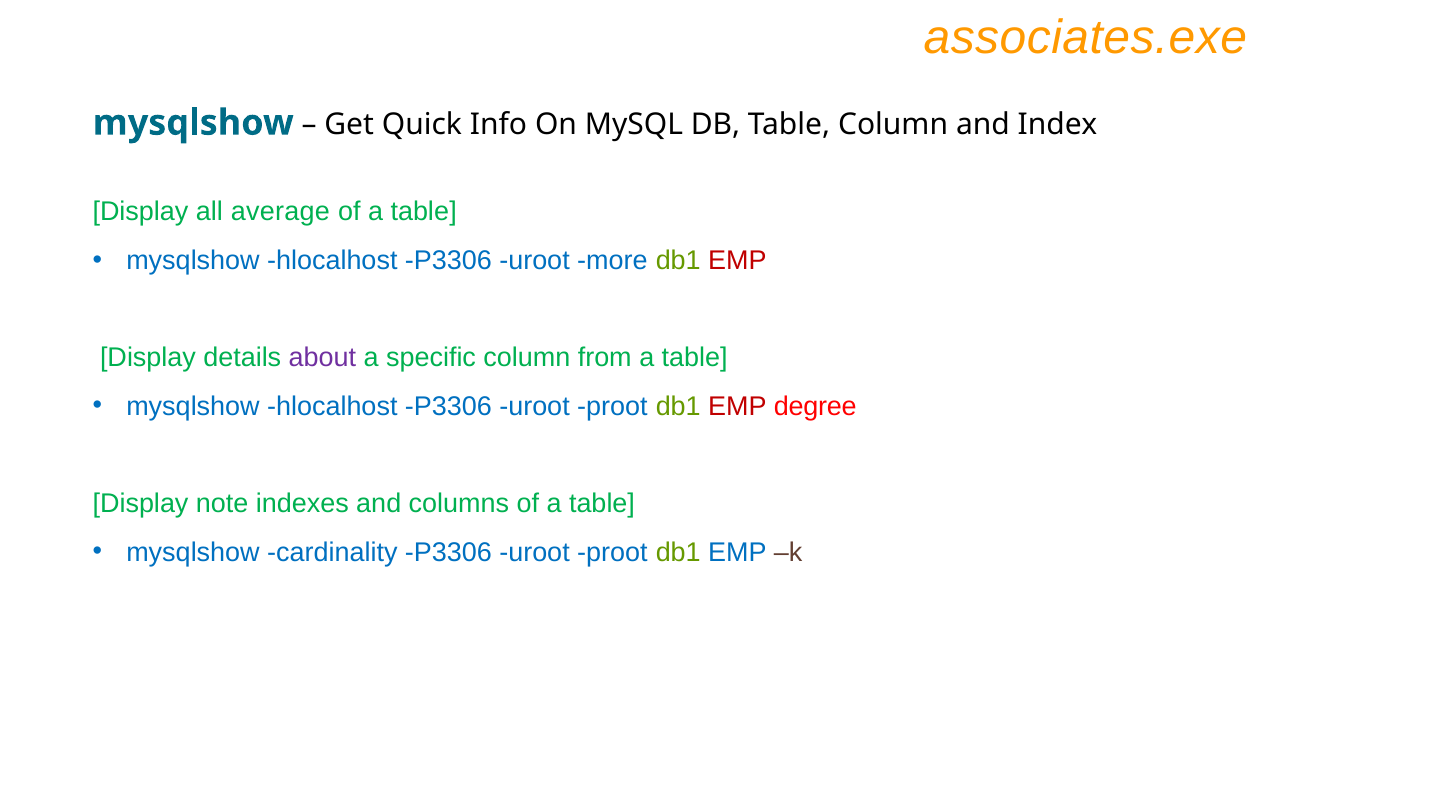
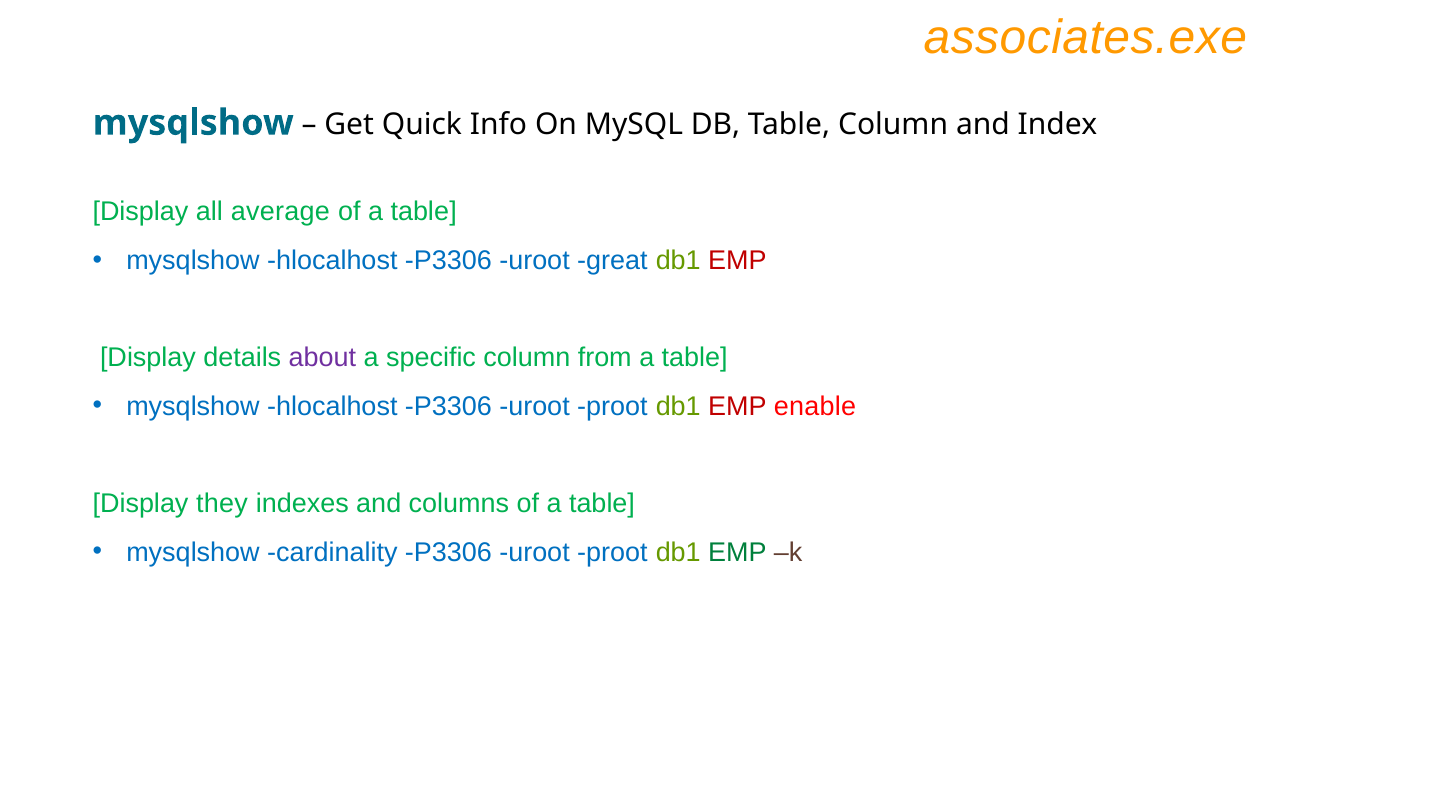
more: more -> great
degree: degree -> enable
note: note -> they
EMP at (737, 552) colour: blue -> green
